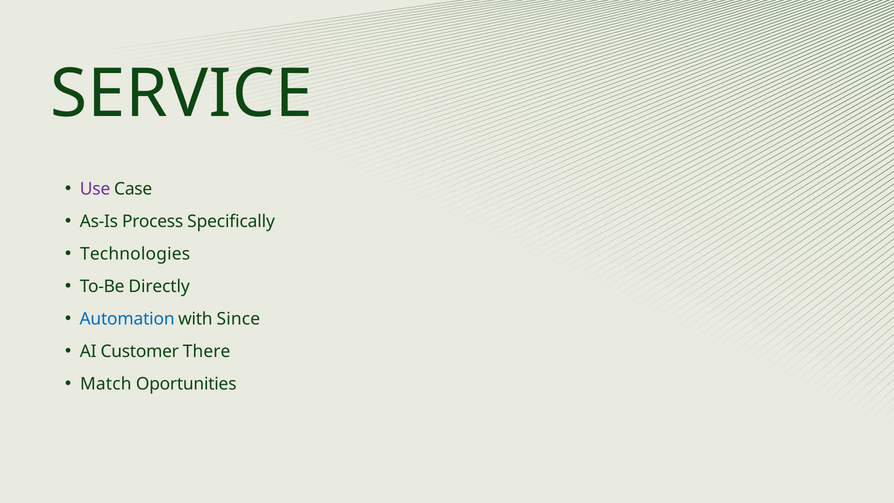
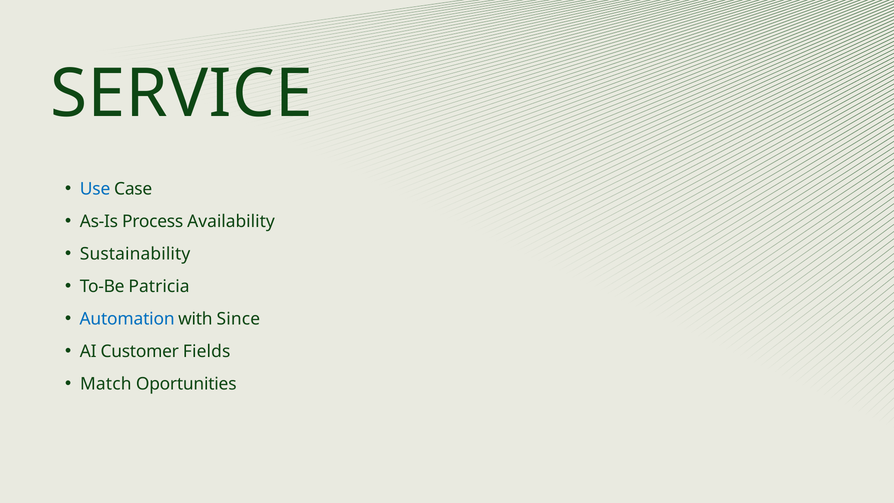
Use colour: purple -> blue
Specifically: Specifically -> Availability
Technologies: Technologies -> Sustainability
Directly: Directly -> Patricia
There: There -> Fields
